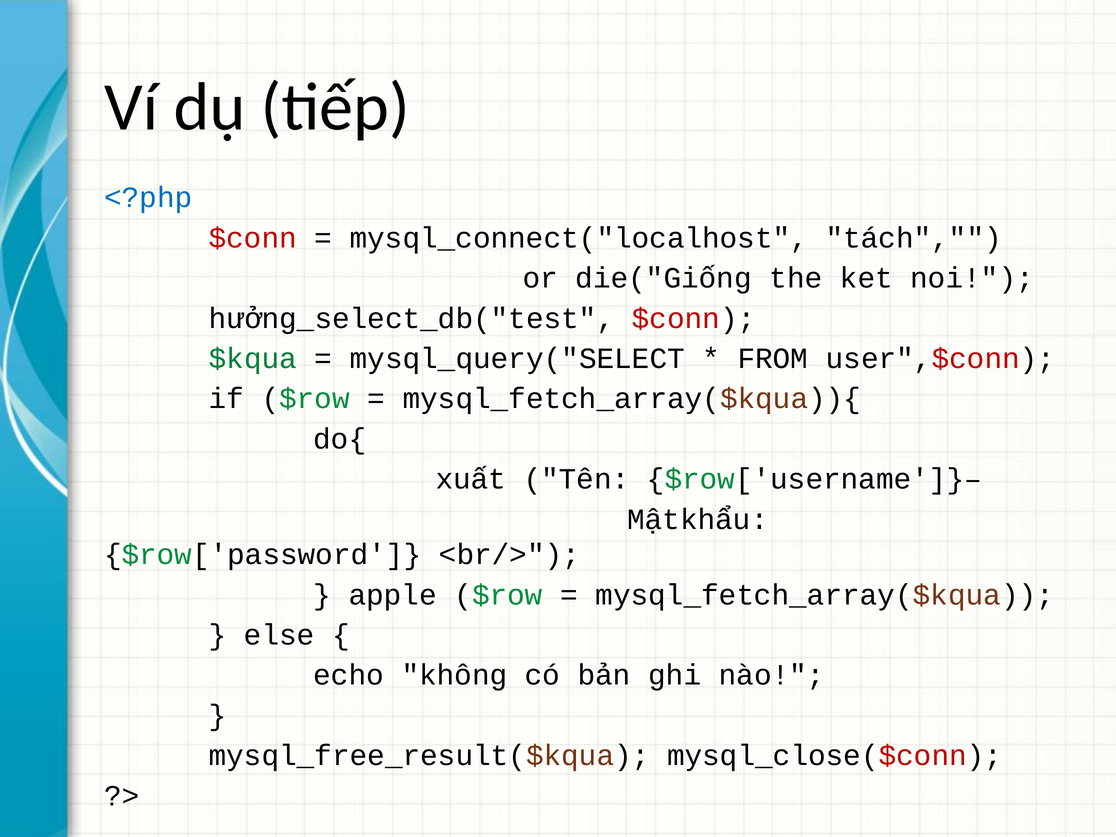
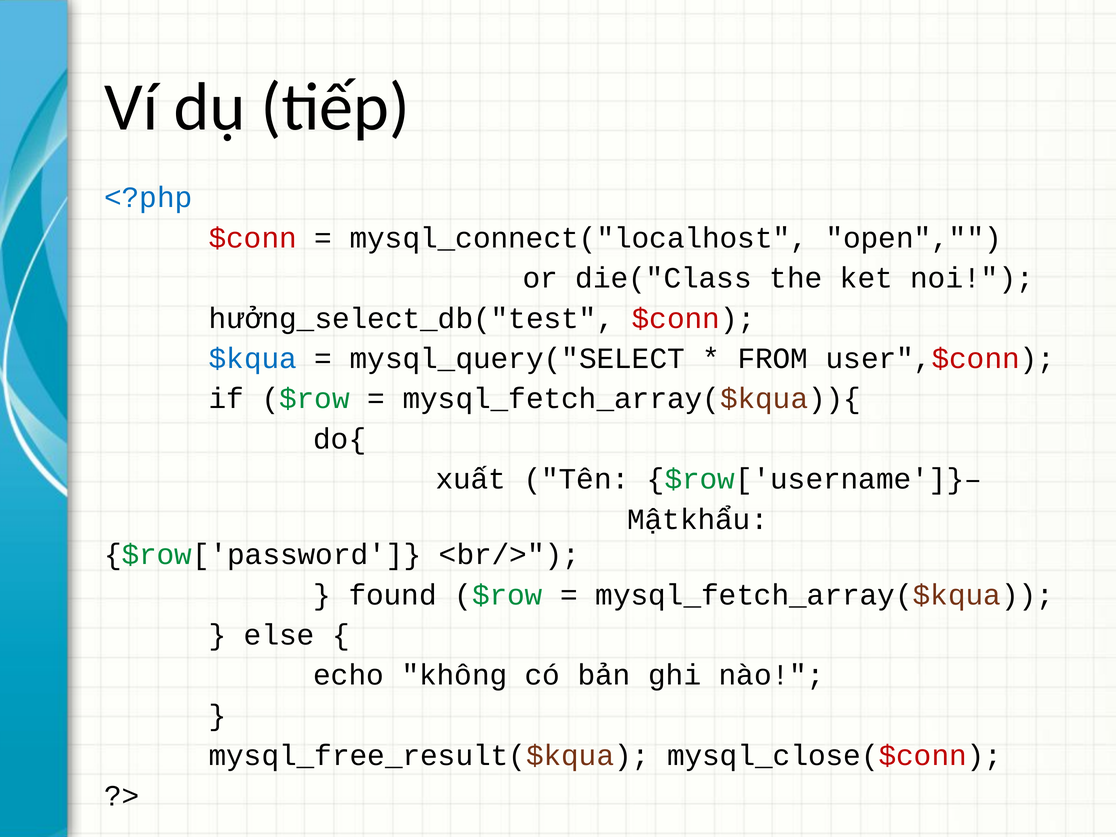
tách: tách -> open
die("Giống: die("Giống -> die("Class
$kqua colour: green -> blue
apple: apple -> found
